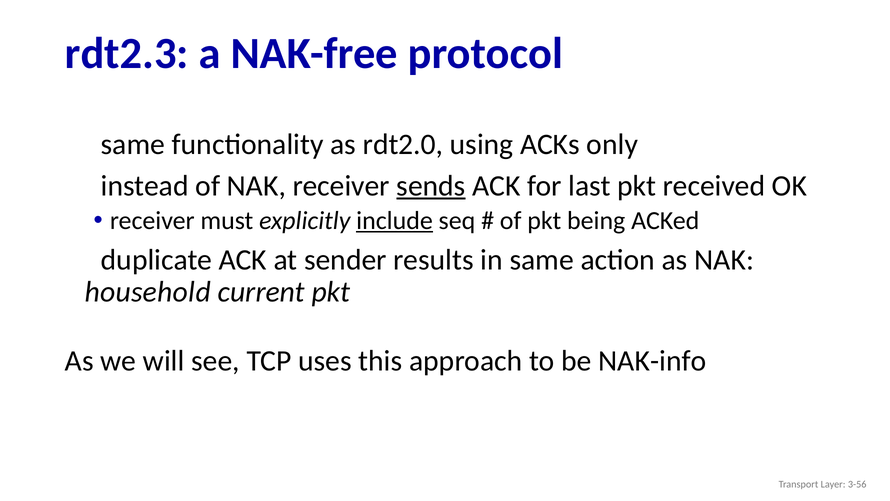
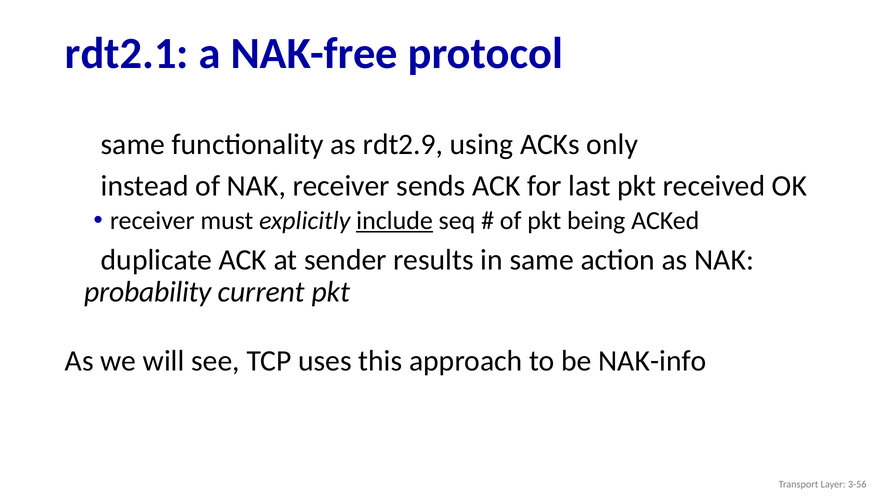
rdt2.3: rdt2.3 -> rdt2.1
rdt2.0: rdt2.0 -> rdt2.9
sends underline: present -> none
household: household -> probability
